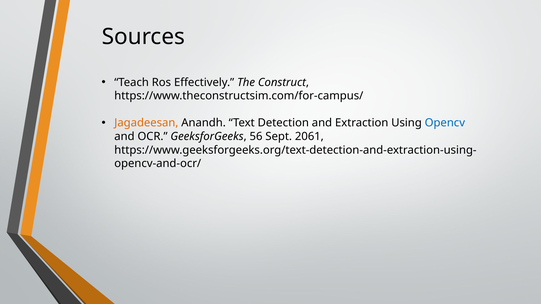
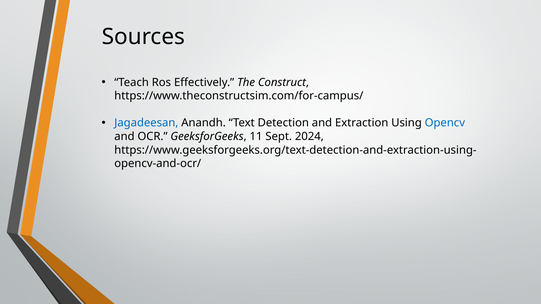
Jagadeesan colour: orange -> blue
56: 56 -> 11
2061: 2061 -> 2024
